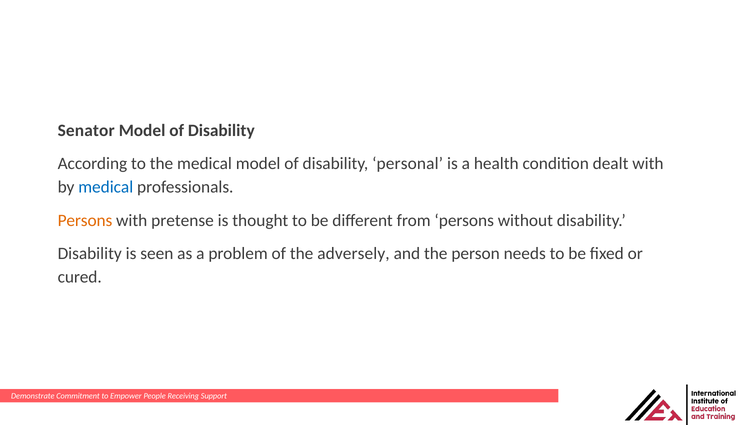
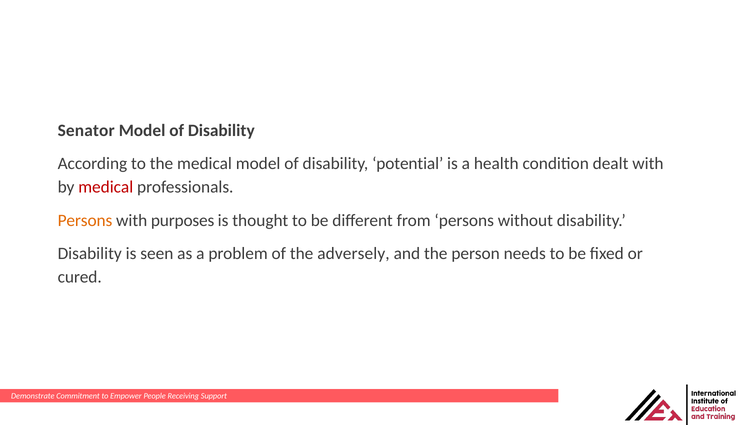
personal: personal -> potential
medical at (106, 187) colour: blue -> red
pretense: pretense -> purposes
